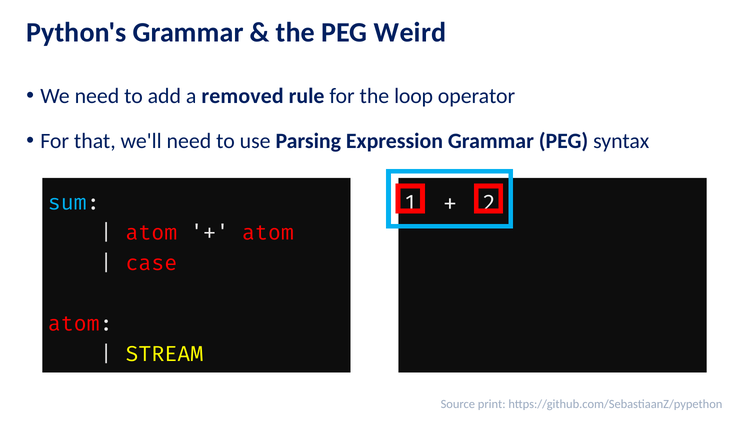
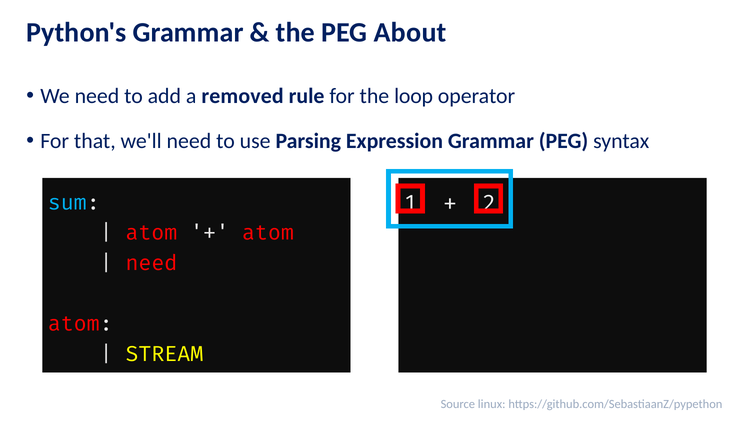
Weird: Weird -> About
case at (151, 264): case -> need
print: print -> linux
